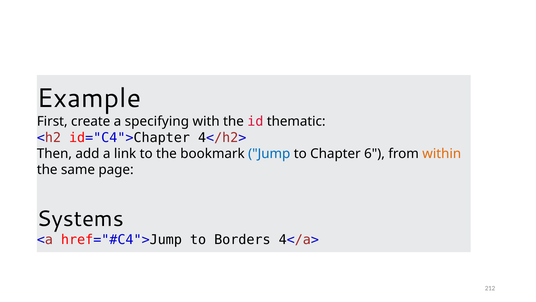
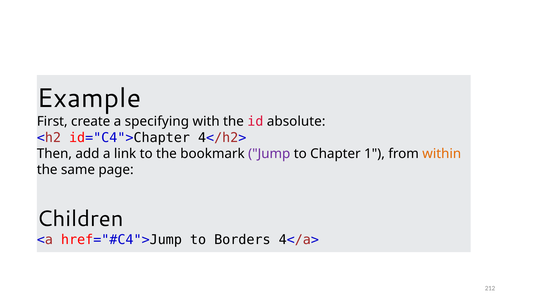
thematic: thematic -> absolute
Jump colour: blue -> purple
6: 6 -> 1
Systems: Systems -> Children
